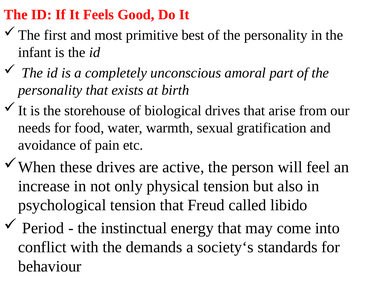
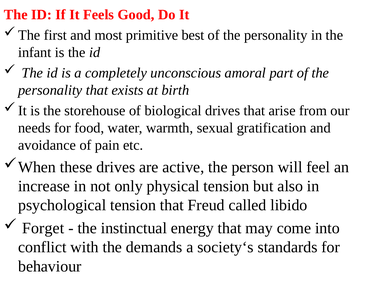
Period: Period -> Forget
